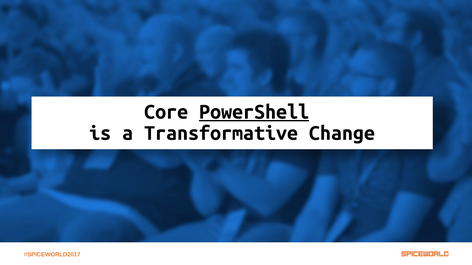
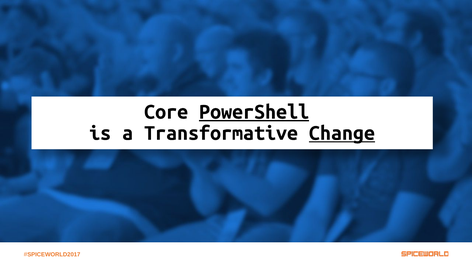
Change underline: none -> present
